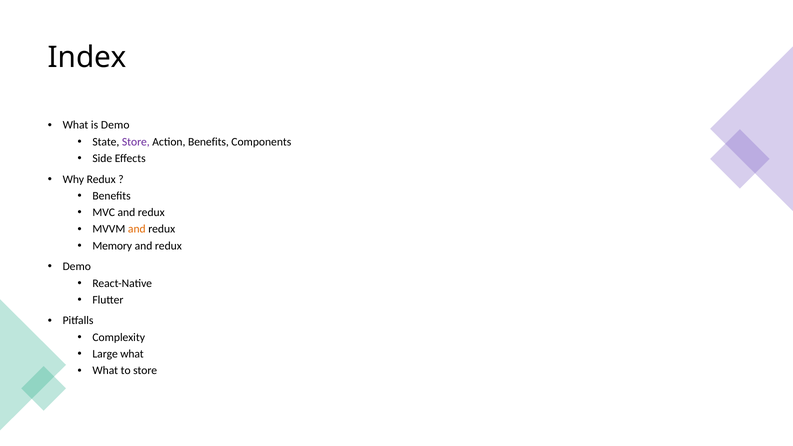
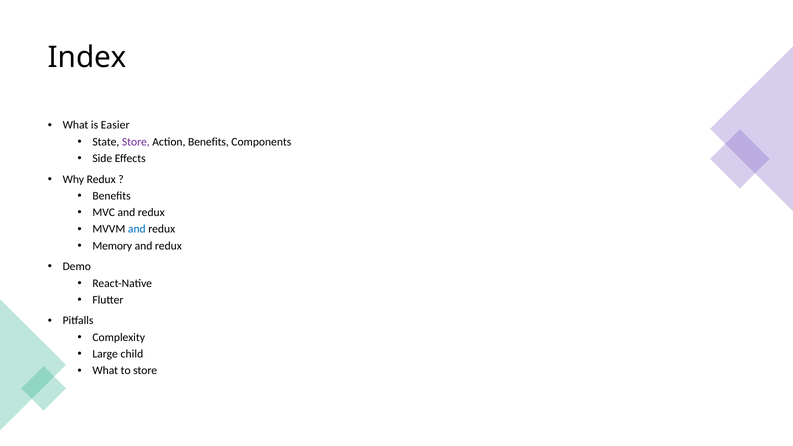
is Demo: Demo -> Easier
and at (137, 229) colour: orange -> blue
Large what: what -> child
